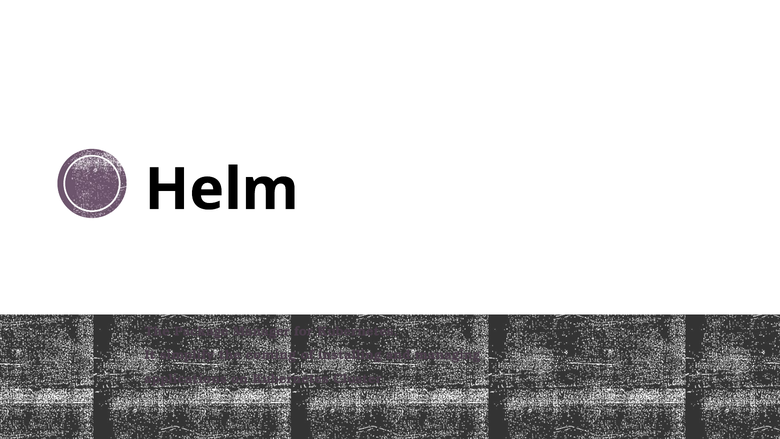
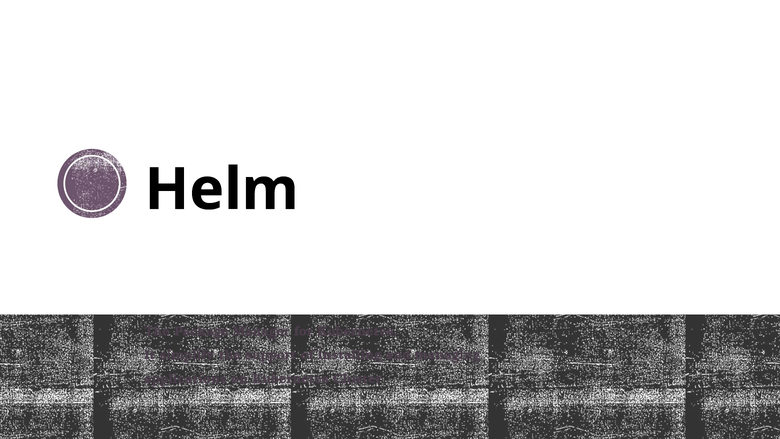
coming: coming -> support
